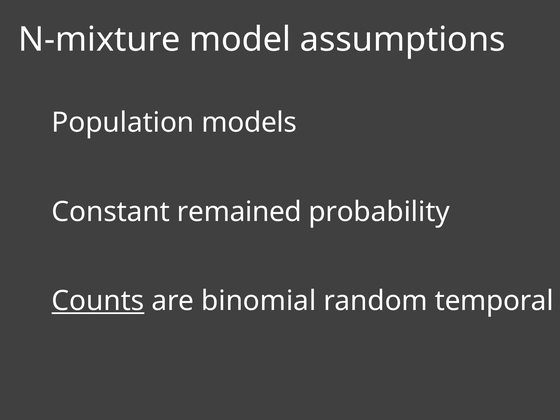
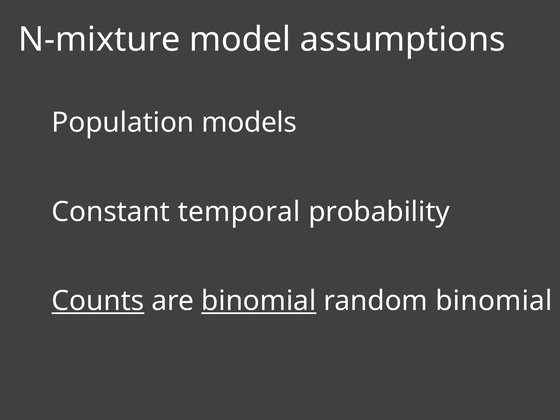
remained: remained -> temporal
binomial at (259, 301) underline: none -> present
random temporal: temporal -> binomial
